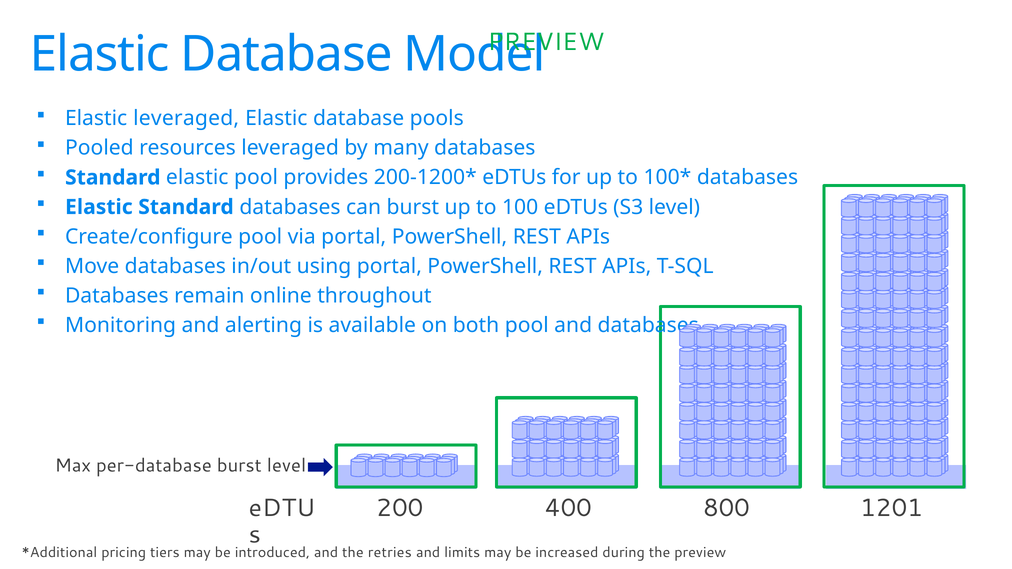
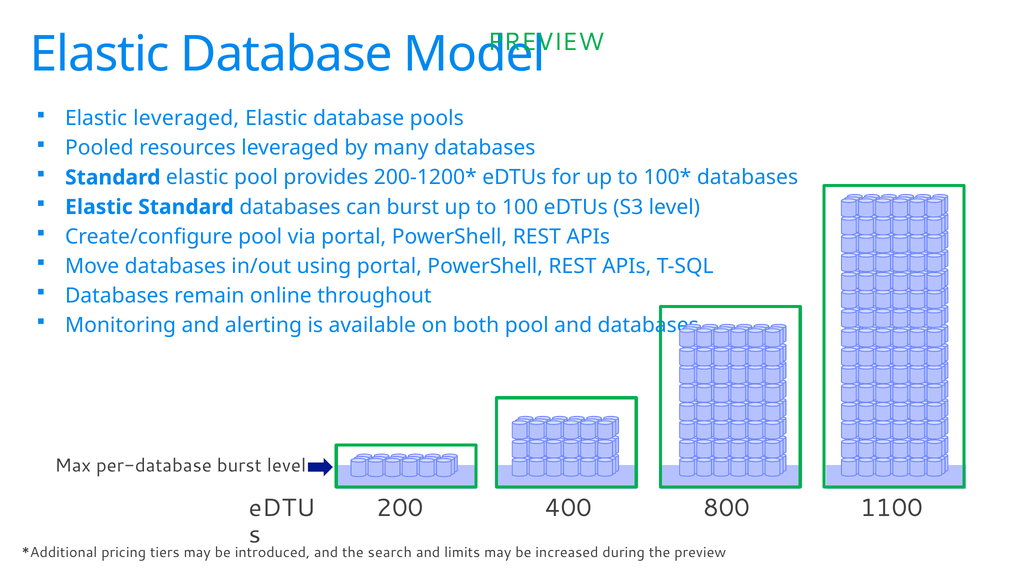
1201: 1201 -> 1100
retries: retries -> search
